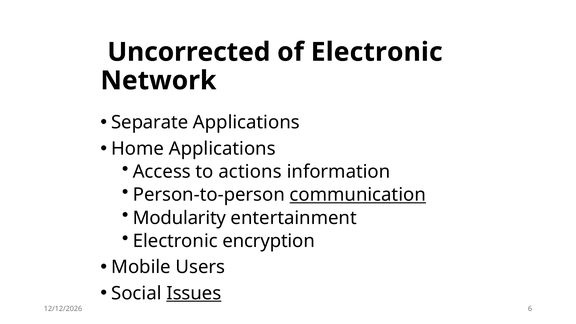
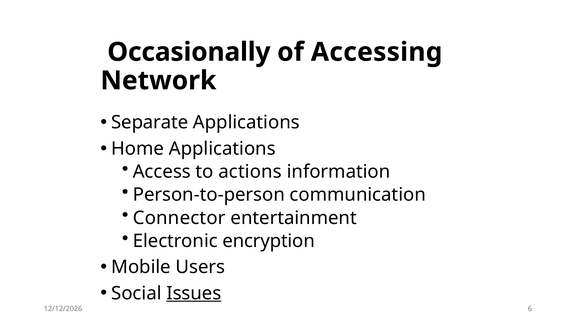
Uncorrected: Uncorrected -> Occasionally
of Electronic: Electronic -> Accessing
communication underline: present -> none
Modularity: Modularity -> Connector
